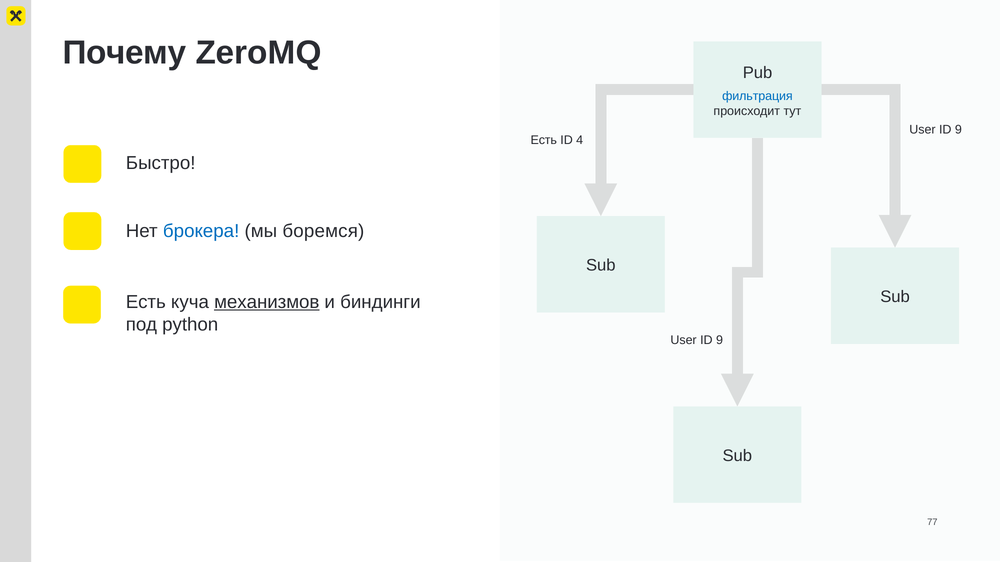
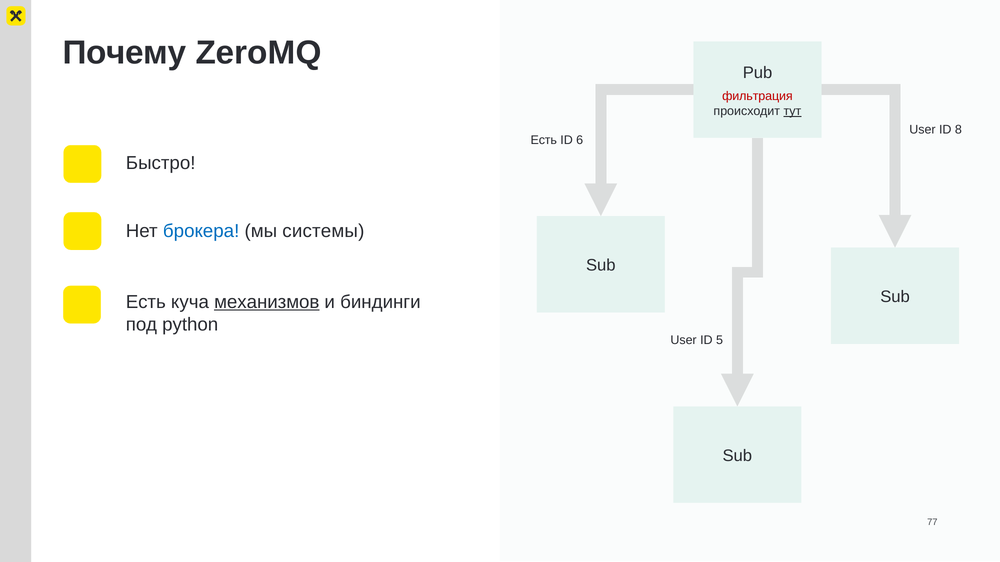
фильтрация colour: blue -> red
тут underline: none -> present
9 at (958, 130): 9 -> 8
4: 4 -> 6
боремся: боремся -> системы
9 at (720, 340): 9 -> 5
